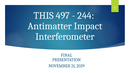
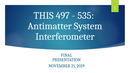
244: 244 -> 535
Impact: Impact -> System
